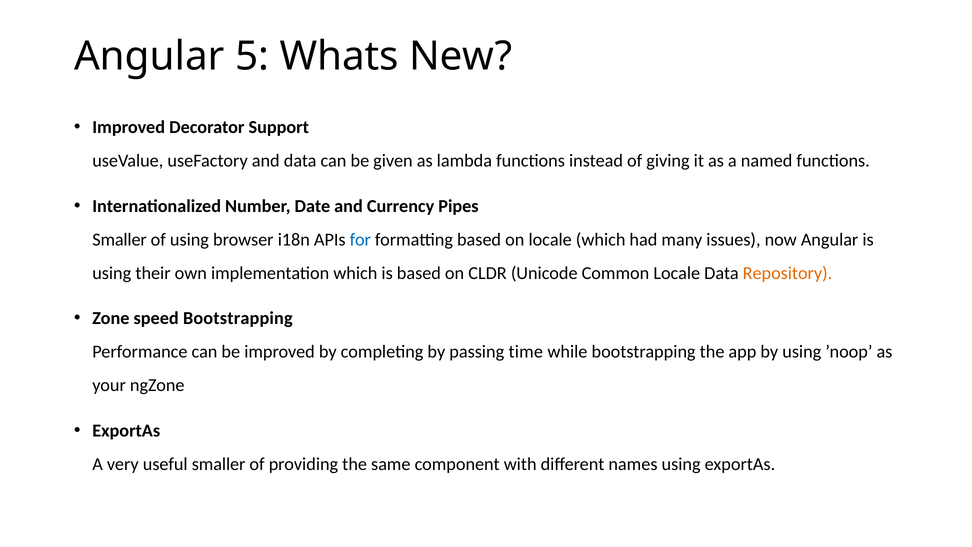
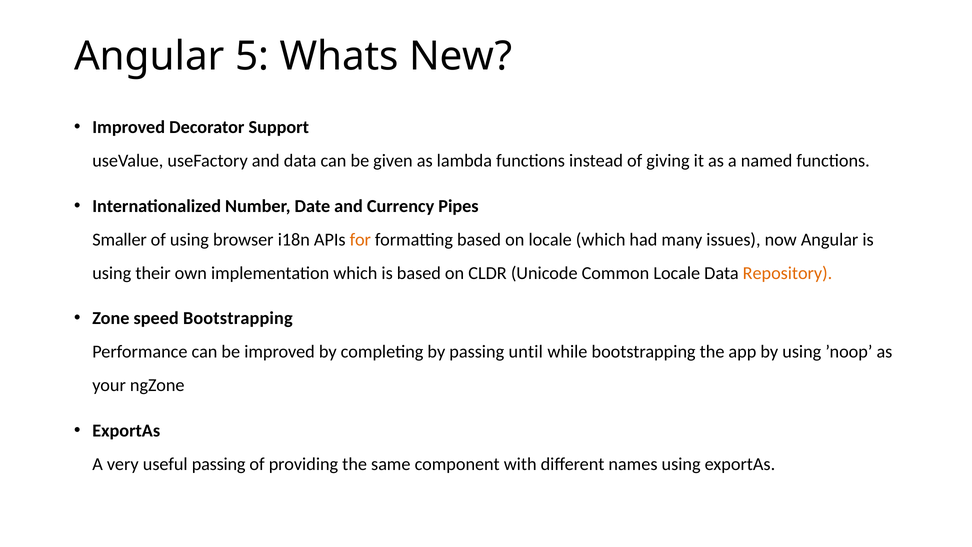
for colour: blue -> orange
time: time -> until
useful smaller: smaller -> passing
